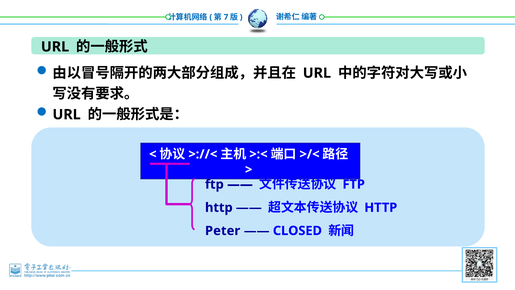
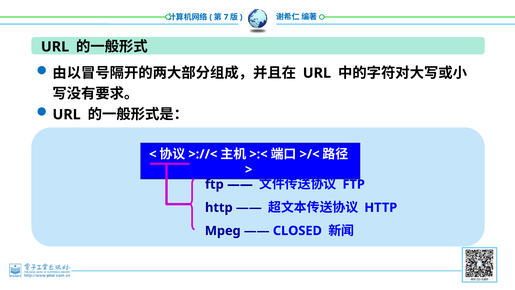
Peter: Peter -> Mpeg
